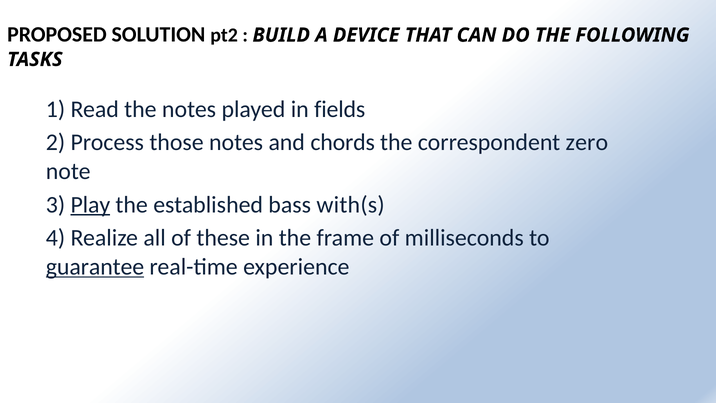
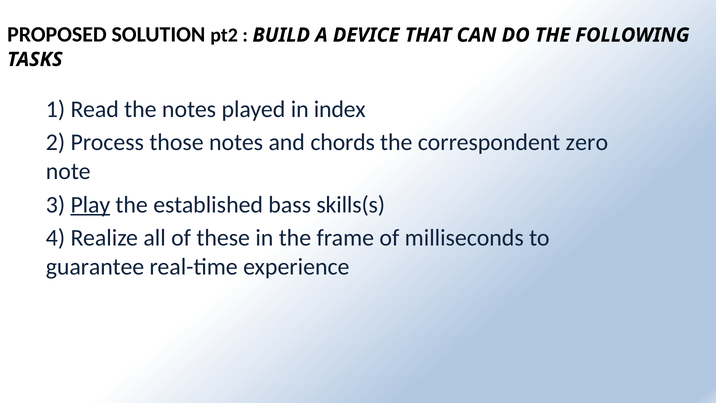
fields: fields -> index
with(s: with(s -> skills(s
guarantee underline: present -> none
